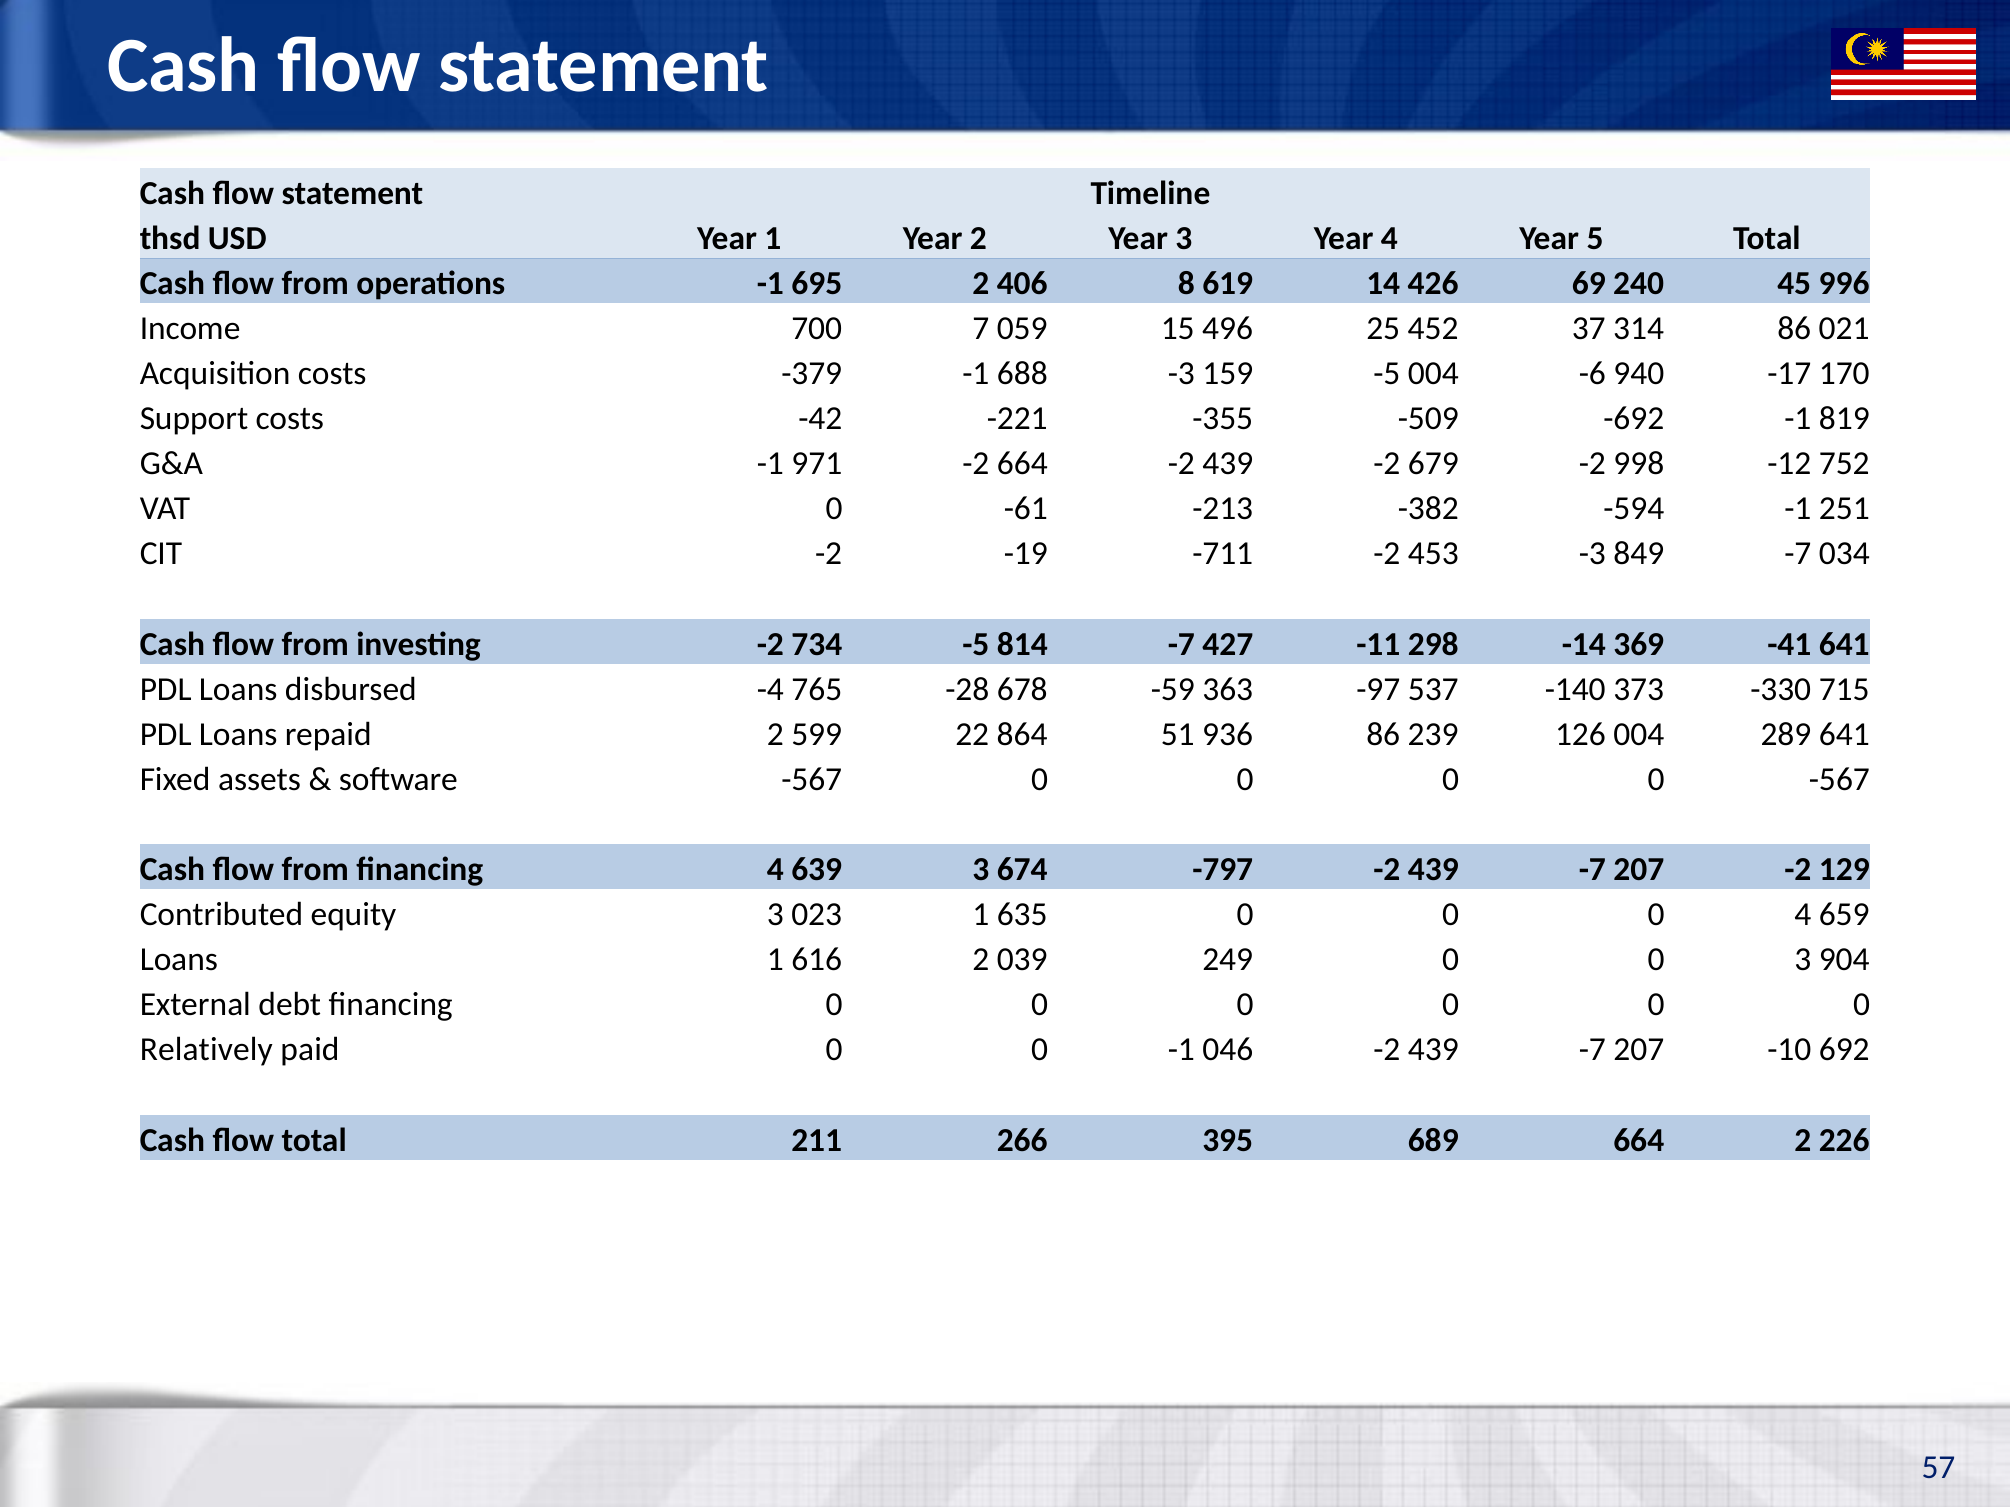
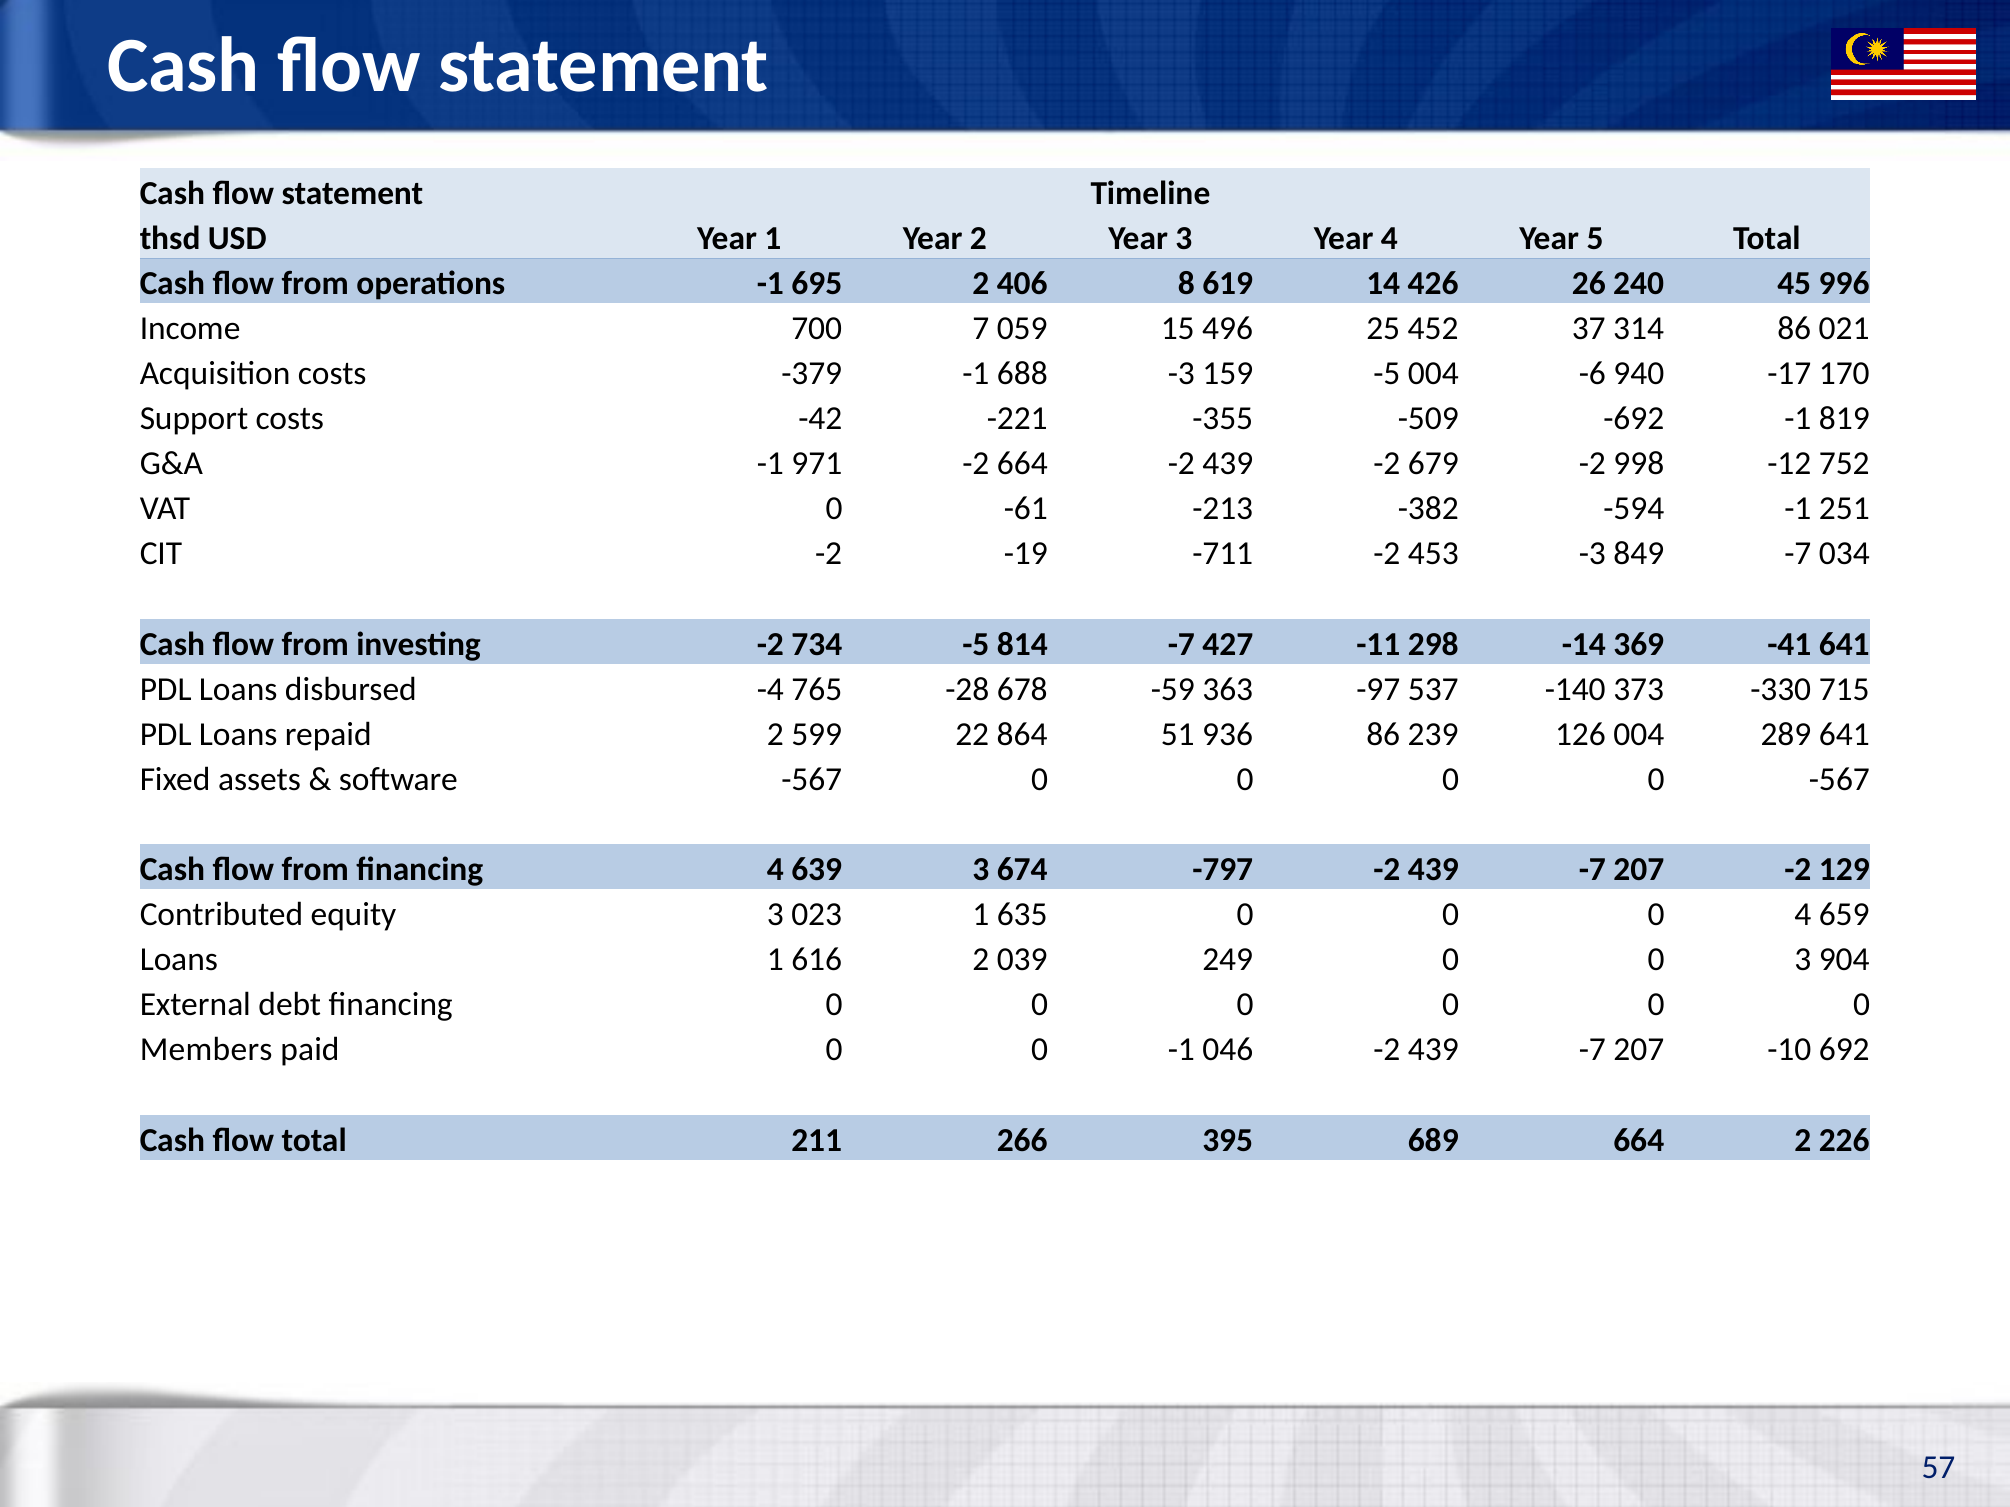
69: 69 -> 26
Relatively: Relatively -> Members
